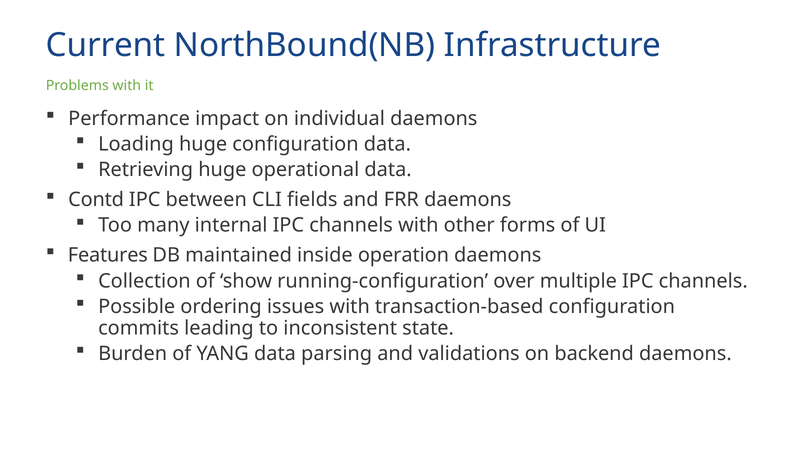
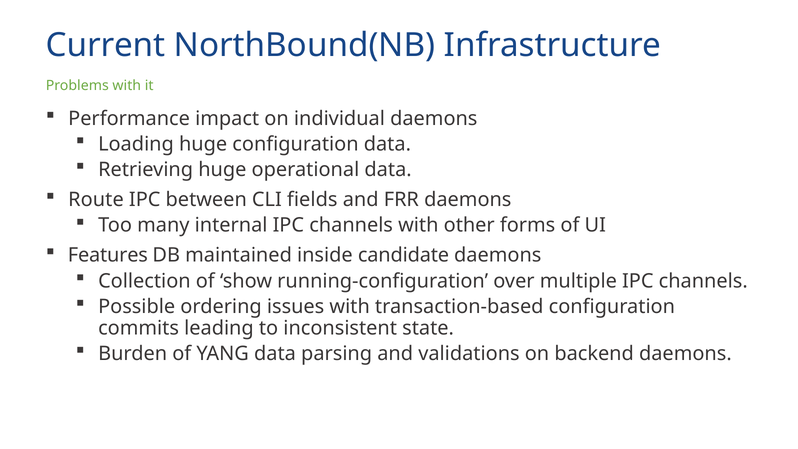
Contd: Contd -> Route
operation: operation -> candidate
